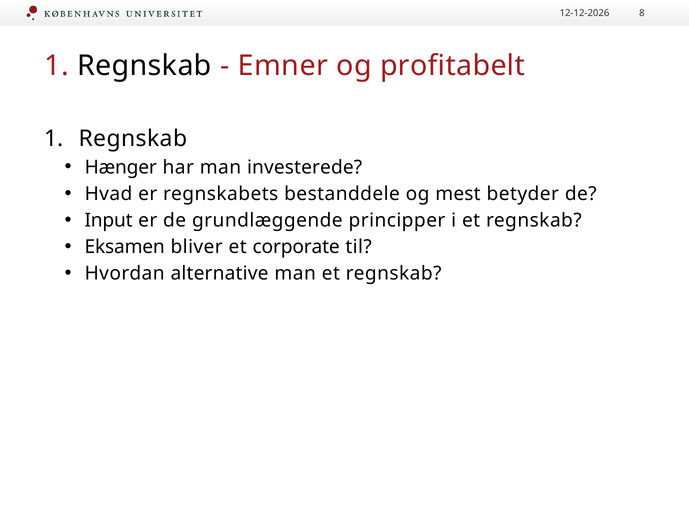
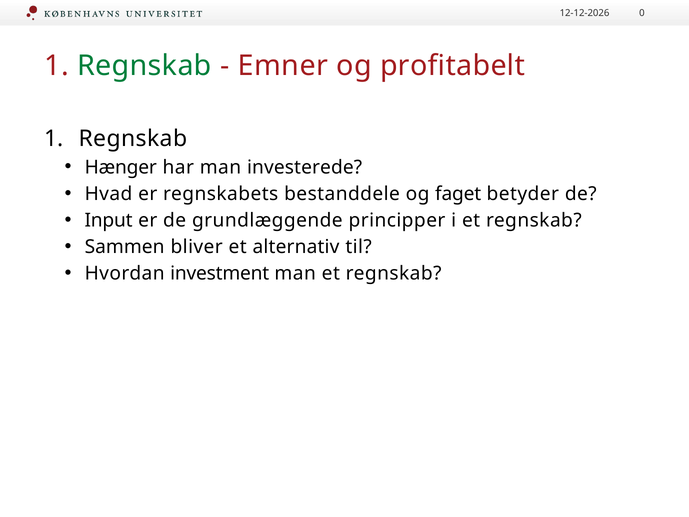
8: 8 -> 0
Regnskab at (144, 66) colour: black -> green
mest: mest -> faget
Eksamen: Eksamen -> Sammen
corporate: corporate -> alternativ
alternative: alternative -> investment
